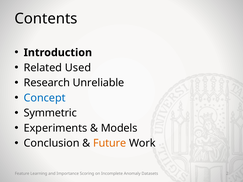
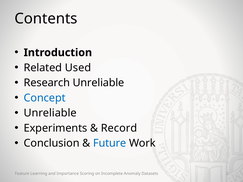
Symmetric at (50, 113): Symmetric -> Unreliable
Models: Models -> Record
Future colour: orange -> blue
